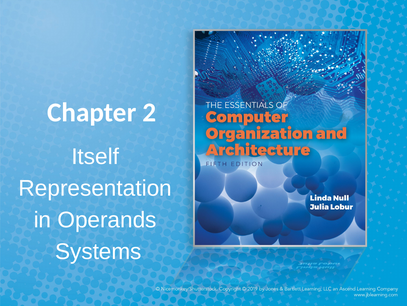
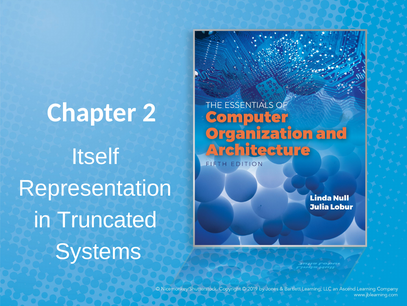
Operands: Operands -> Truncated
